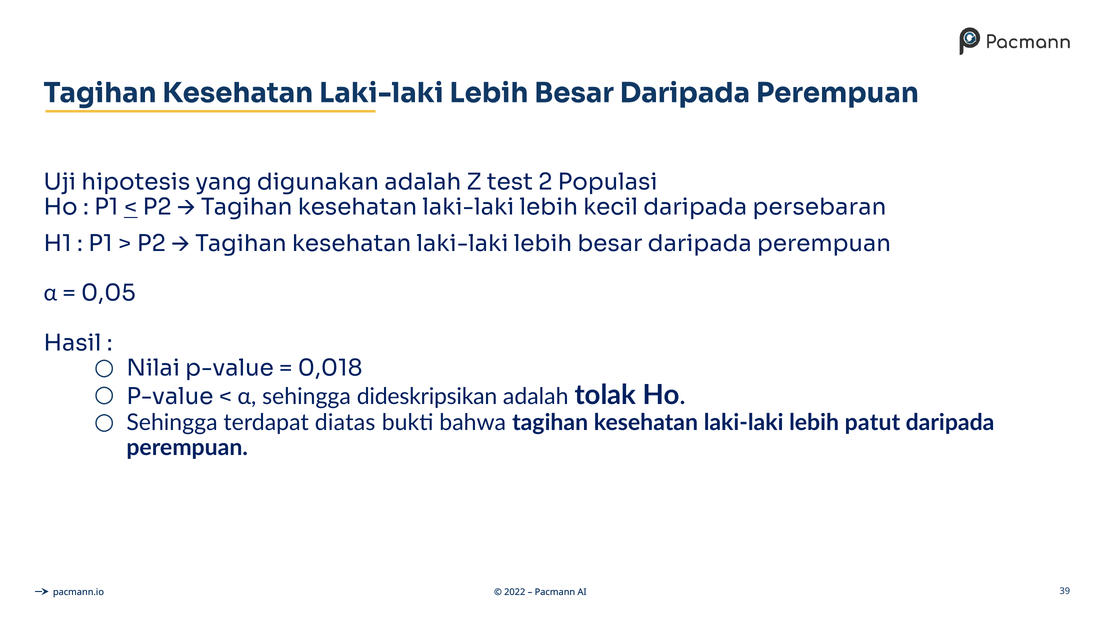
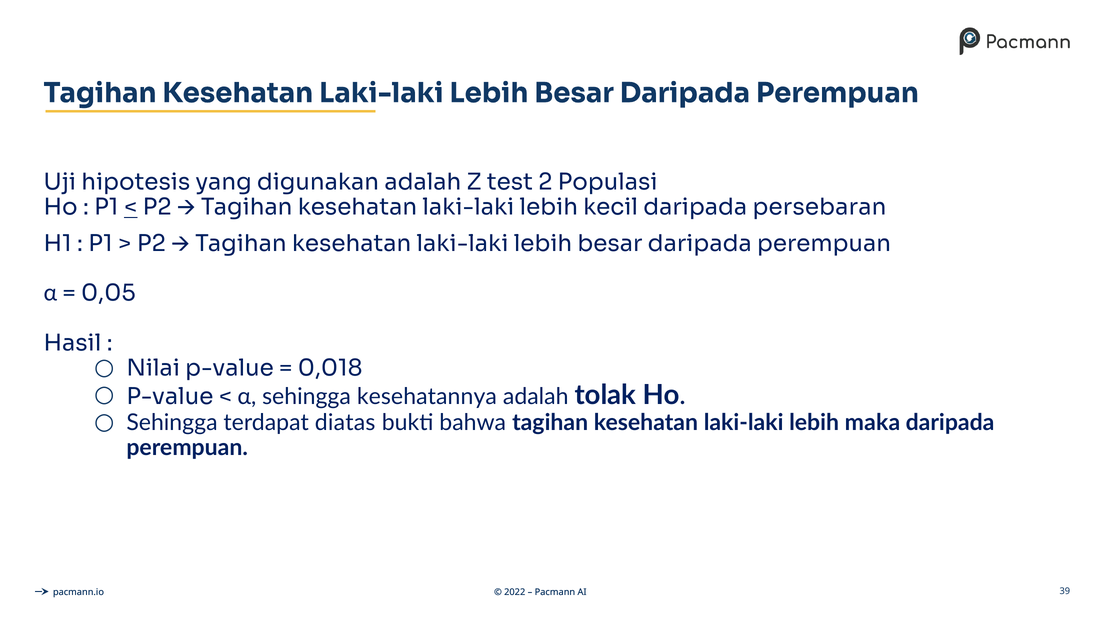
dideskripsikan: dideskripsikan -> kesehatannya
patut: patut -> maka
